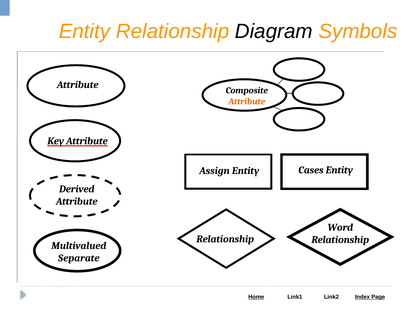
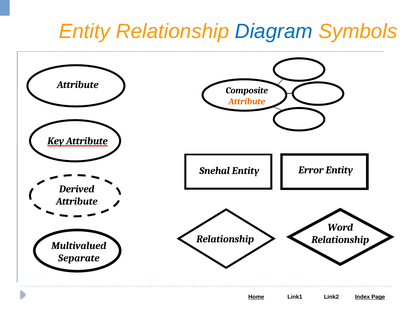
Diagram colour: black -> blue
Cases: Cases -> Error
Assign: Assign -> Snehal
